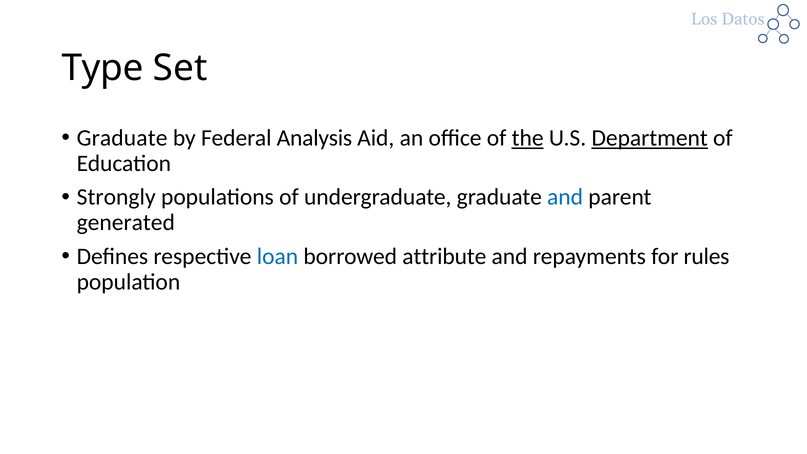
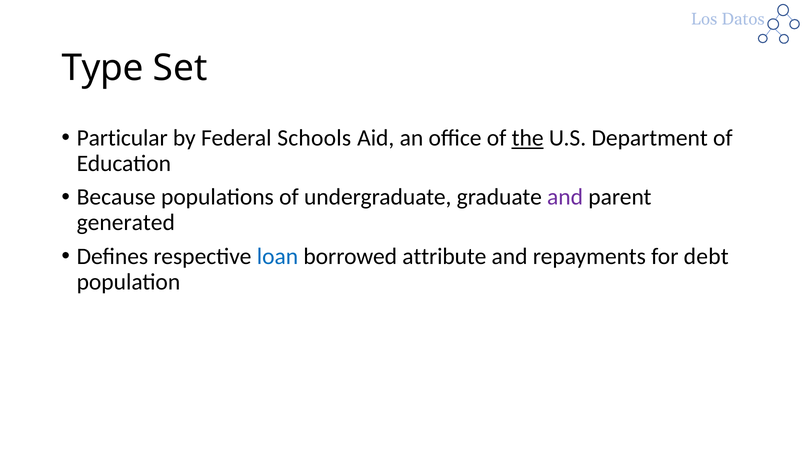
Graduate at (122, 138): Graduate -> Particular
Analysis: Analysis -> Schools
Department underline: present -> none
Strongly: Strongly -> Because
and at (565, 197) colour: blue -> purple
rules: rules -> debt
